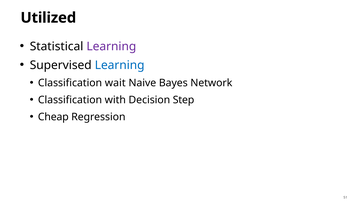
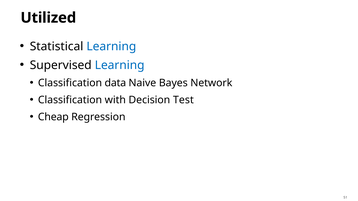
Learning at (111, 46) colour: purple -> blue
wait: wait -> data
Step: Step -> Test
